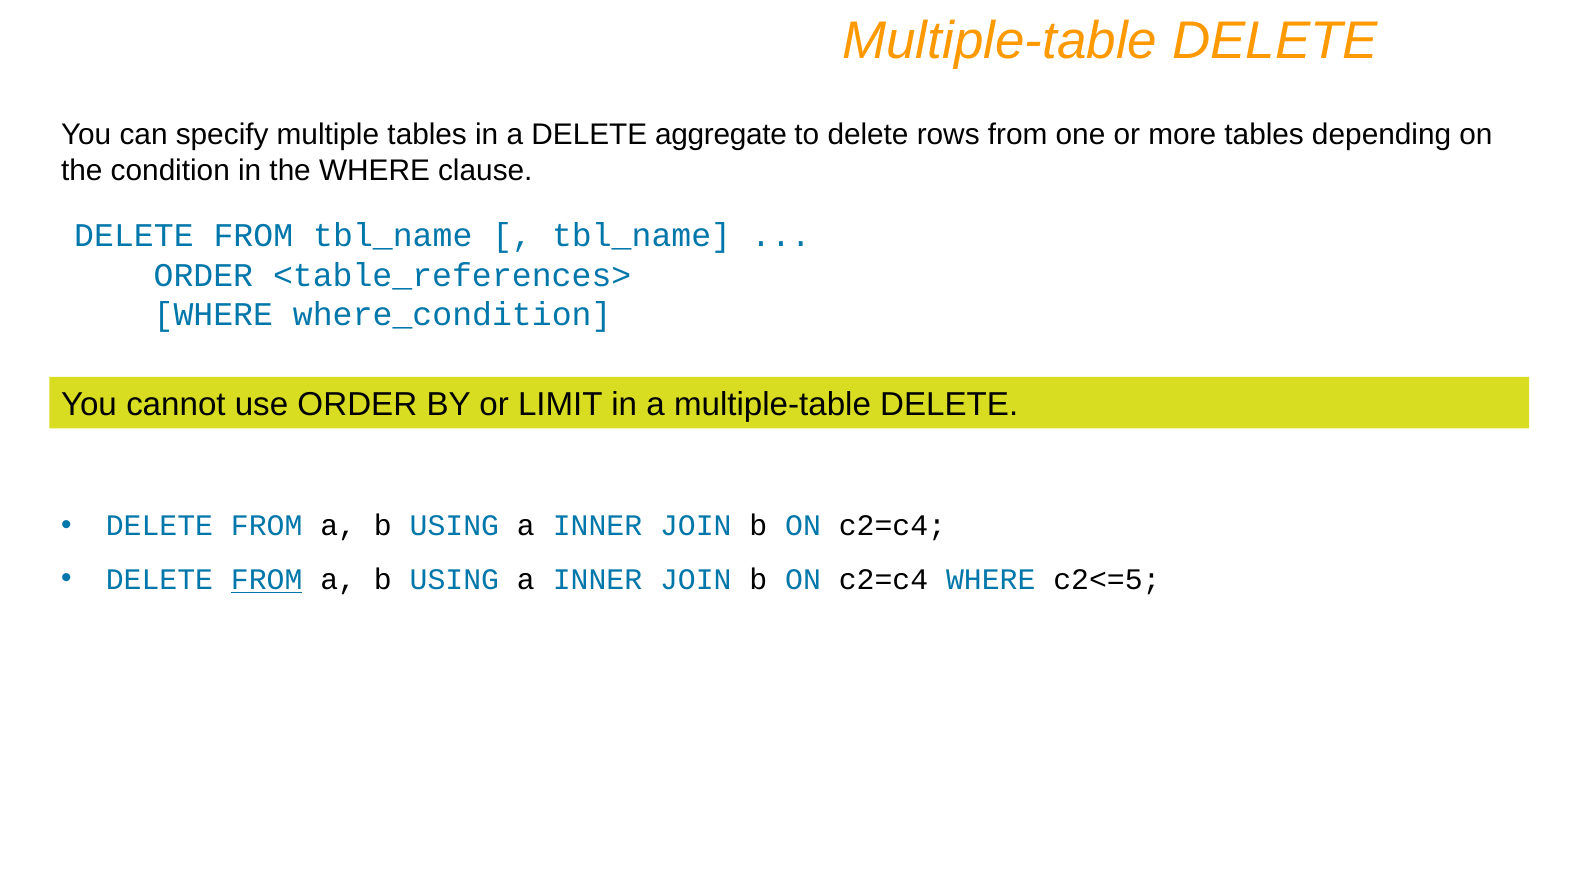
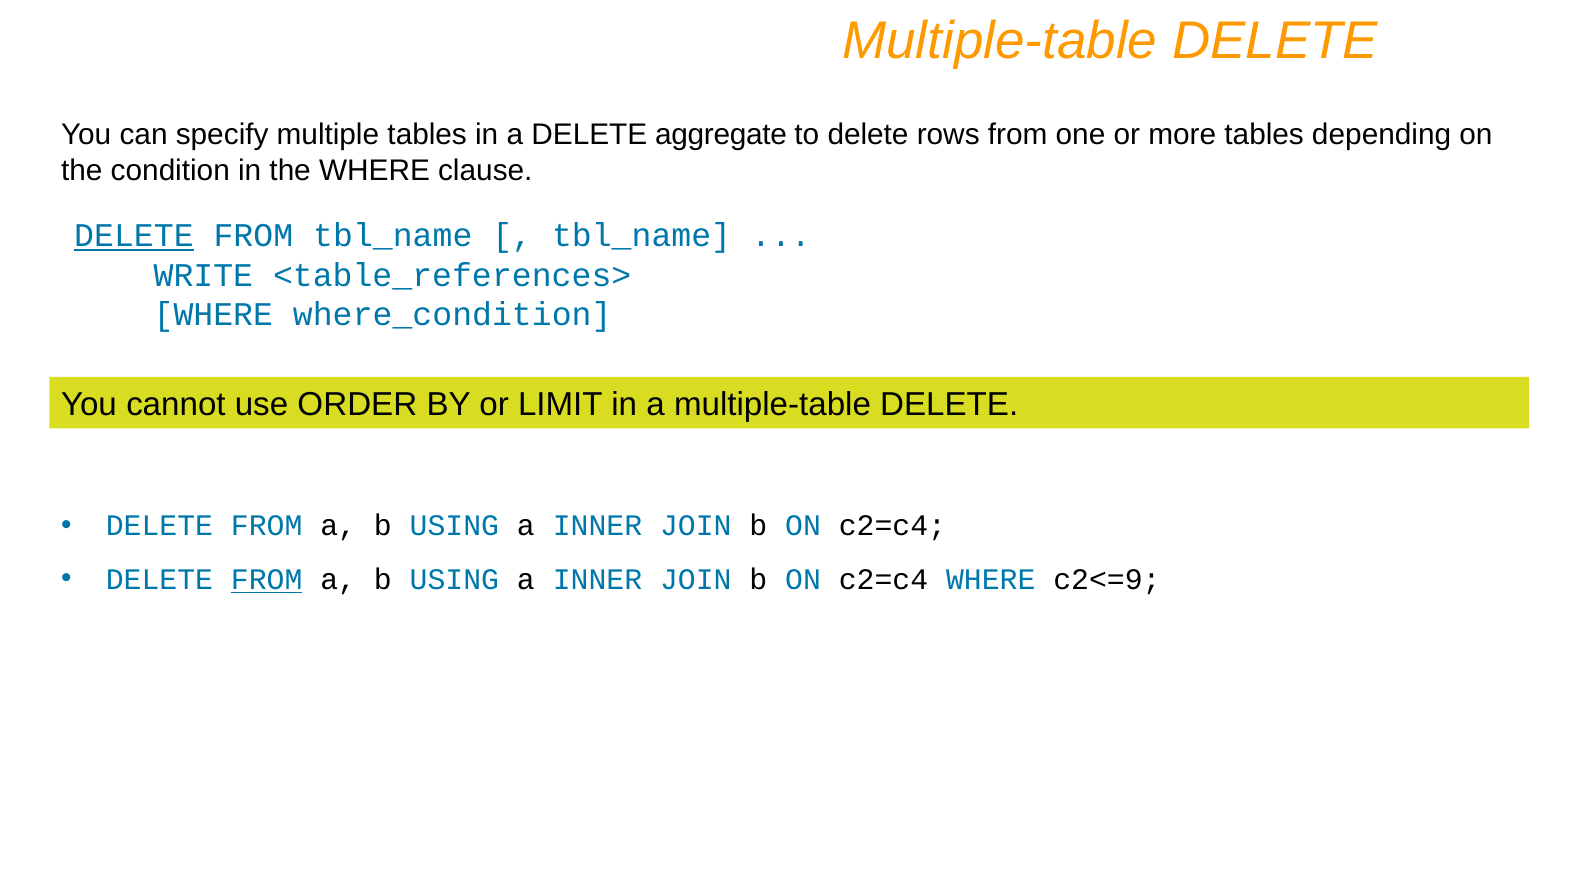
DELETE at (134, 235) underline: none -> present
ORDER at (203, 275): ORDER -> WRITE
c2<=5: c2<=5 -> c2<=9
